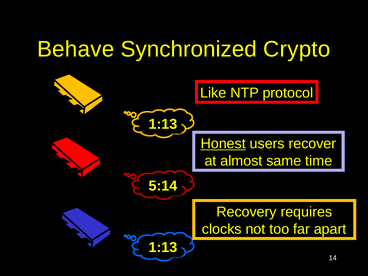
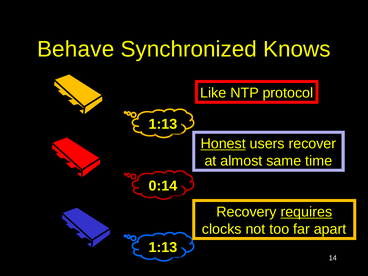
Crypto: Crypto -> Knows
5:14: 5:14 -> 0:14
requires underline: none -> present
